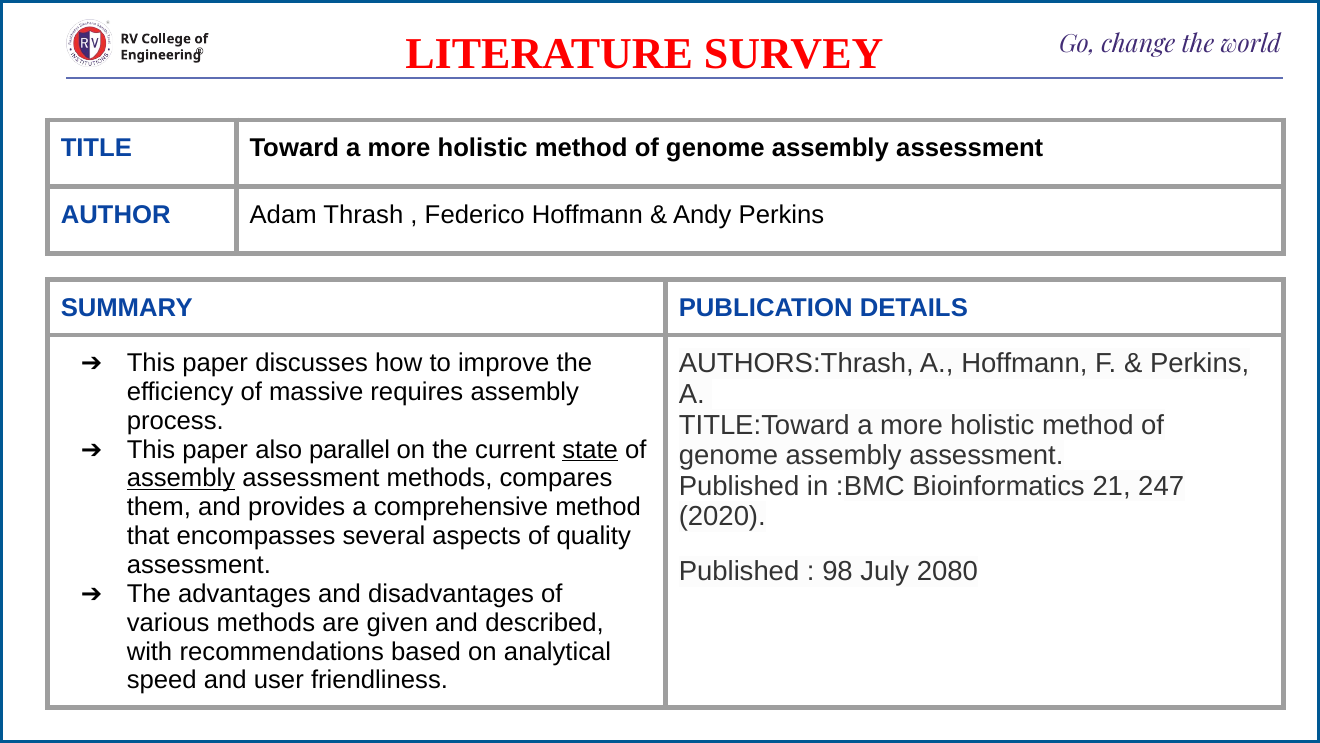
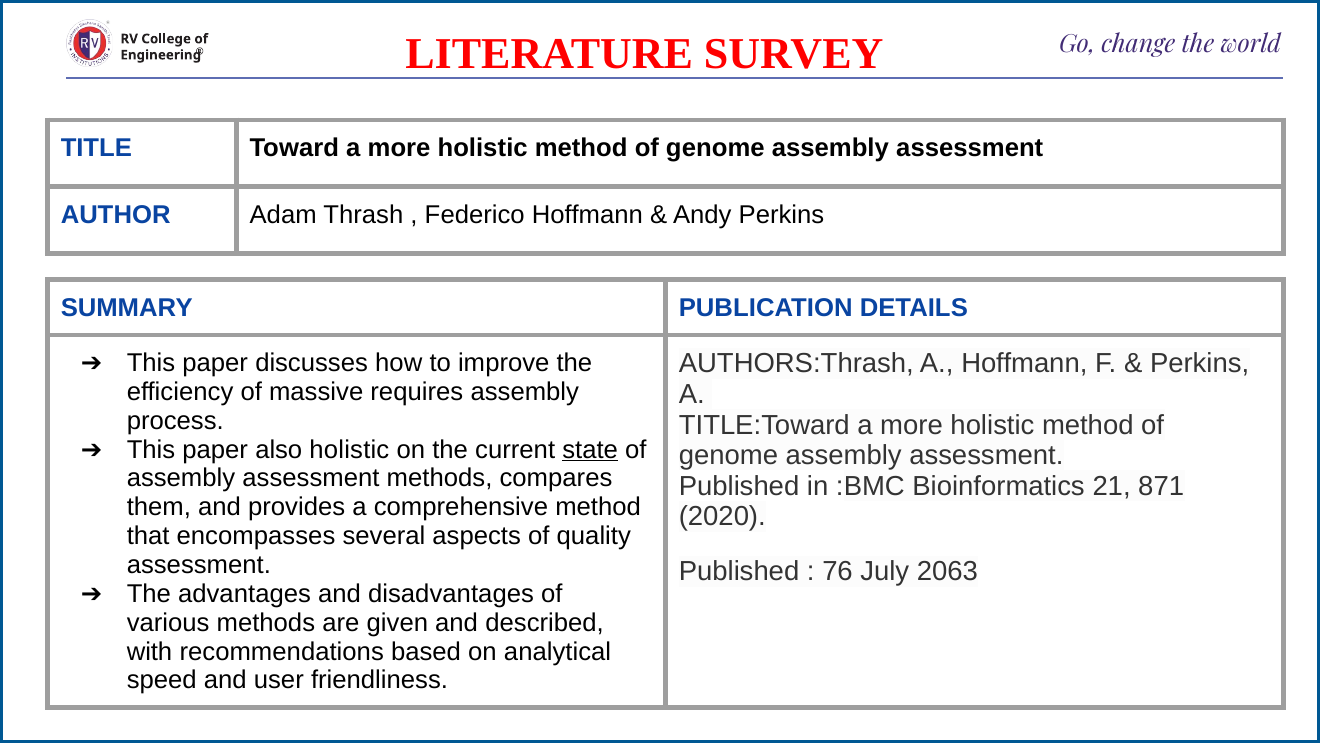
also parallel: parallel -> holistic
assembly at (181, 478) underline: present -> none
247: 247 -> 871
98: 98 -> 76
2080: 2080 -> 2063
